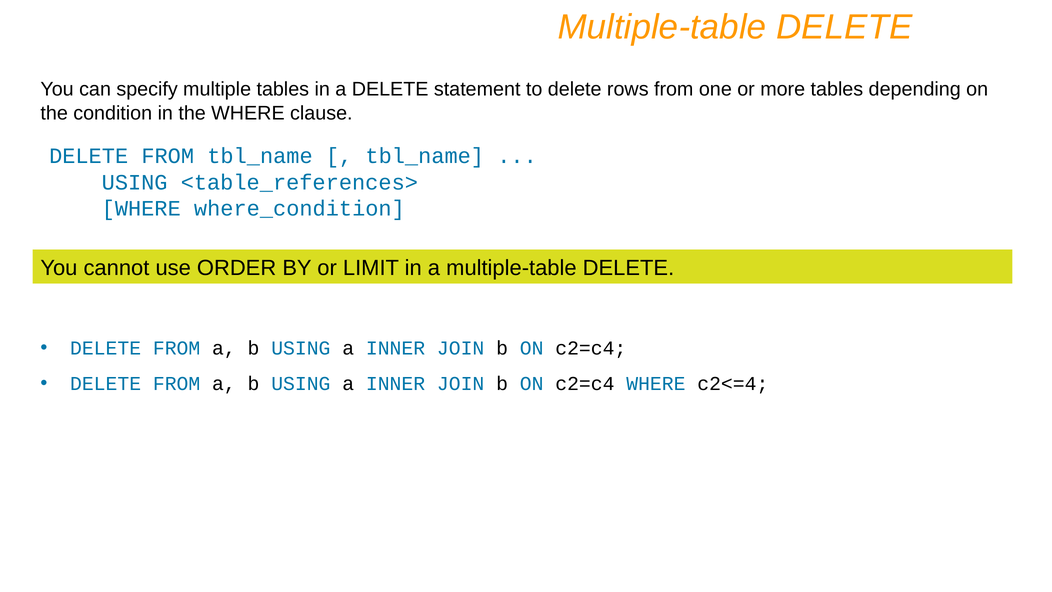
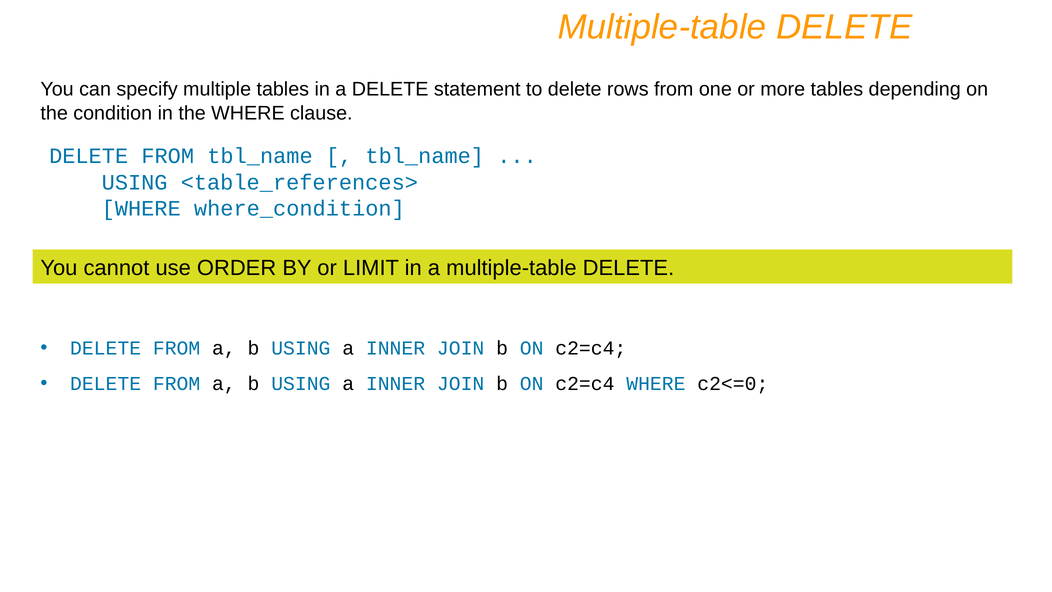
c2<=4: c2<=4 -> c2<=0
